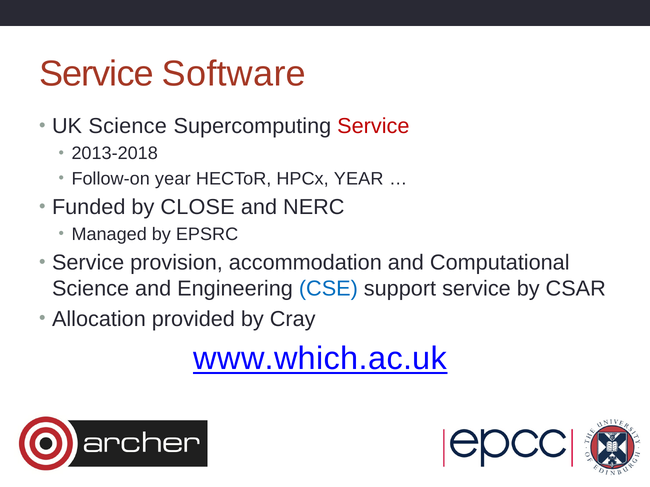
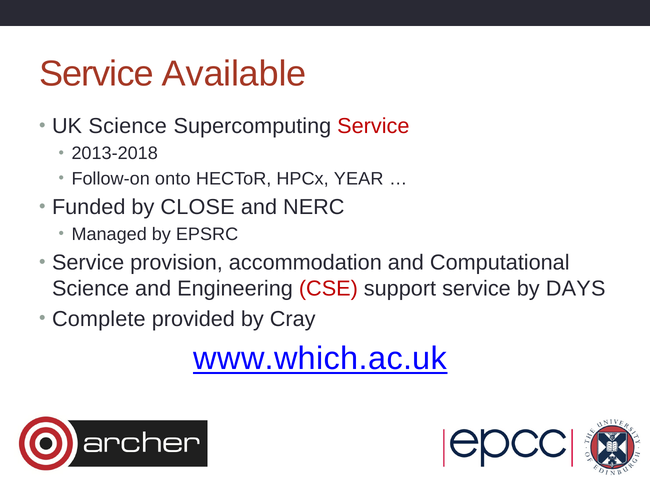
Software: Software -> Available
Follow-on year: year -> onto
CSE colour: blue -> red
CSAR: CSAR -> DAYS
Allocation: Allocation -> Complete
